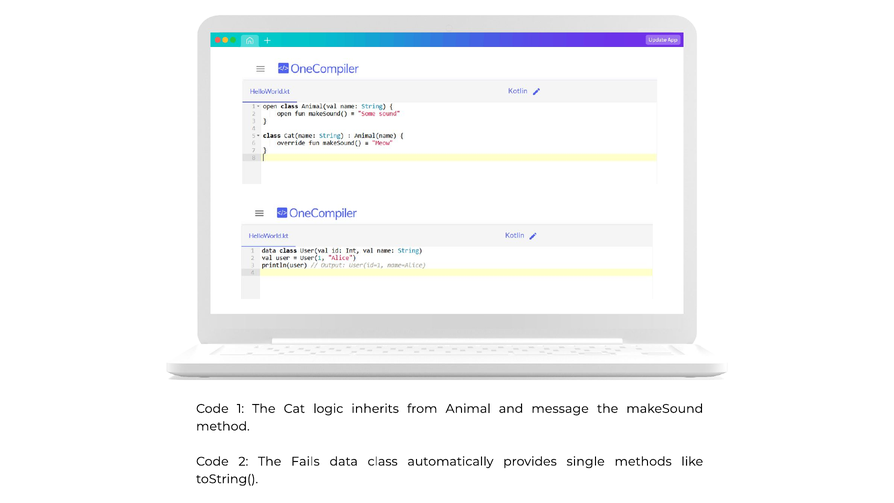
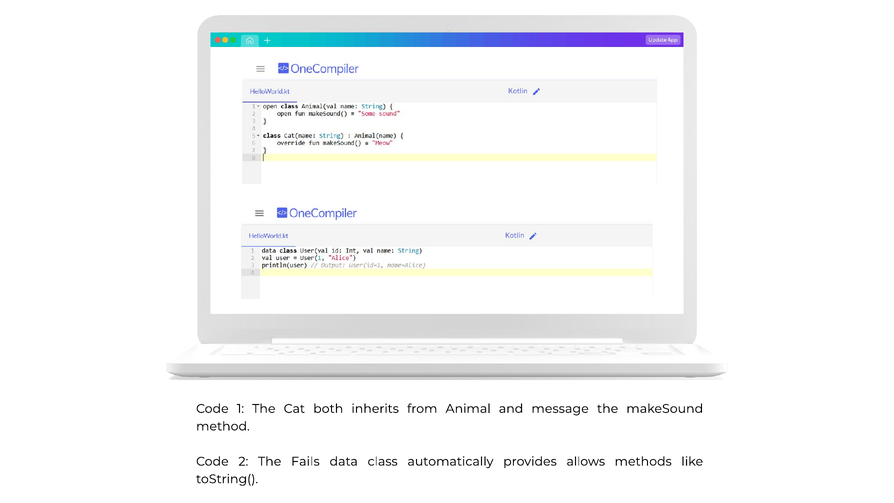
logic: logic -> both
single: single -> allows
